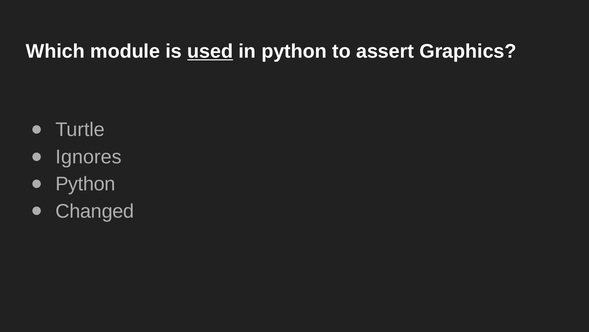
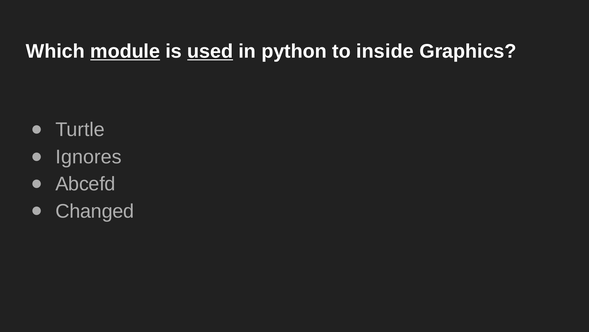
module underline: none -> present
assert: assert -> inside
Python at (85, 184): Python -> Abcefd
